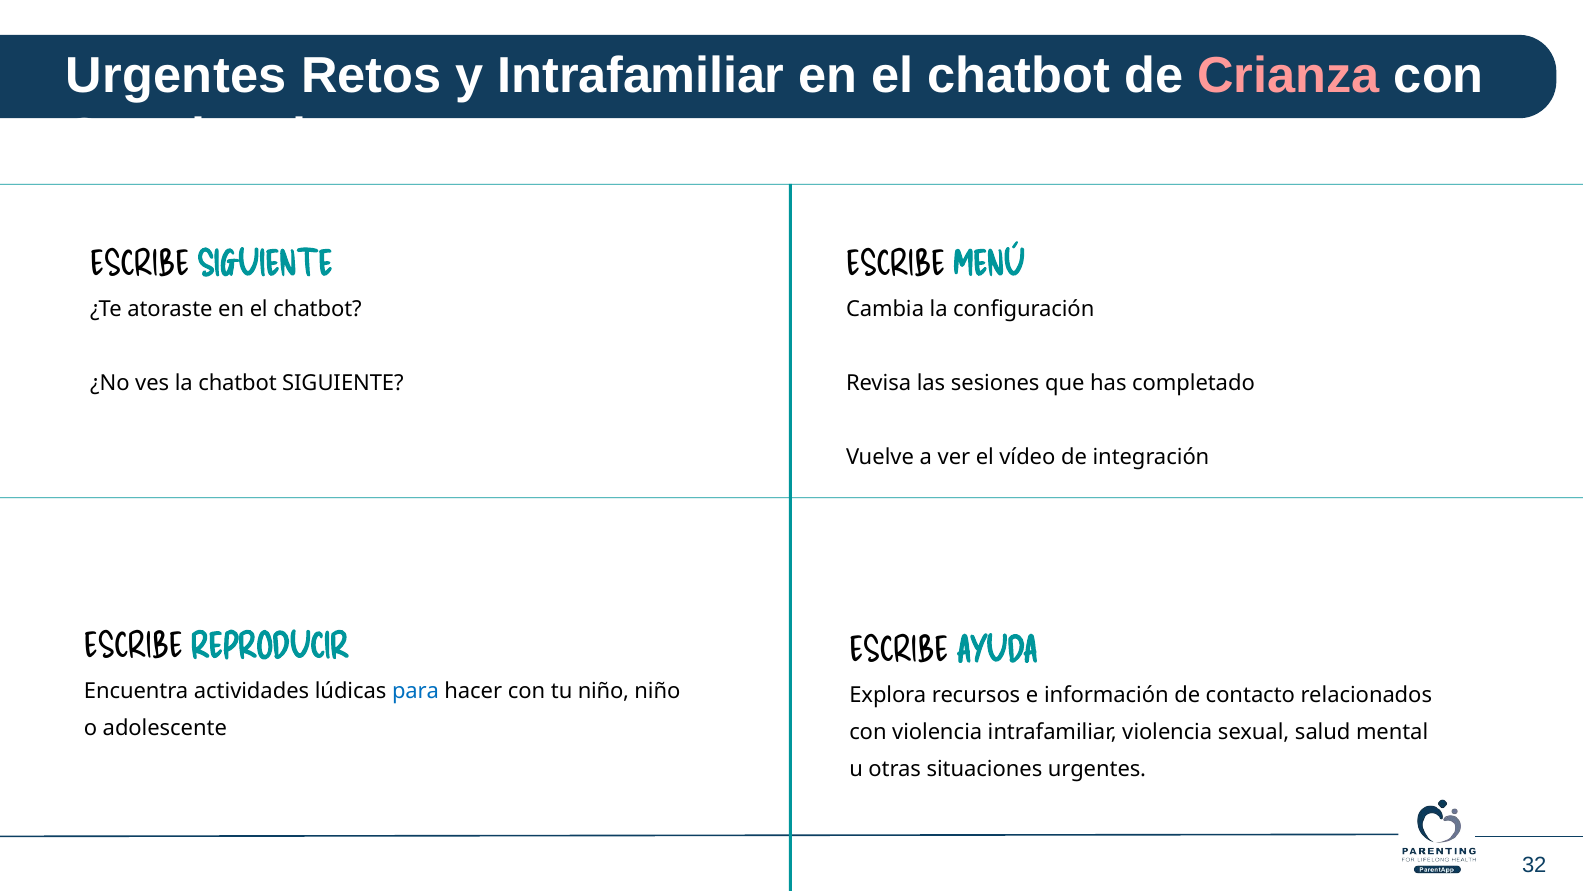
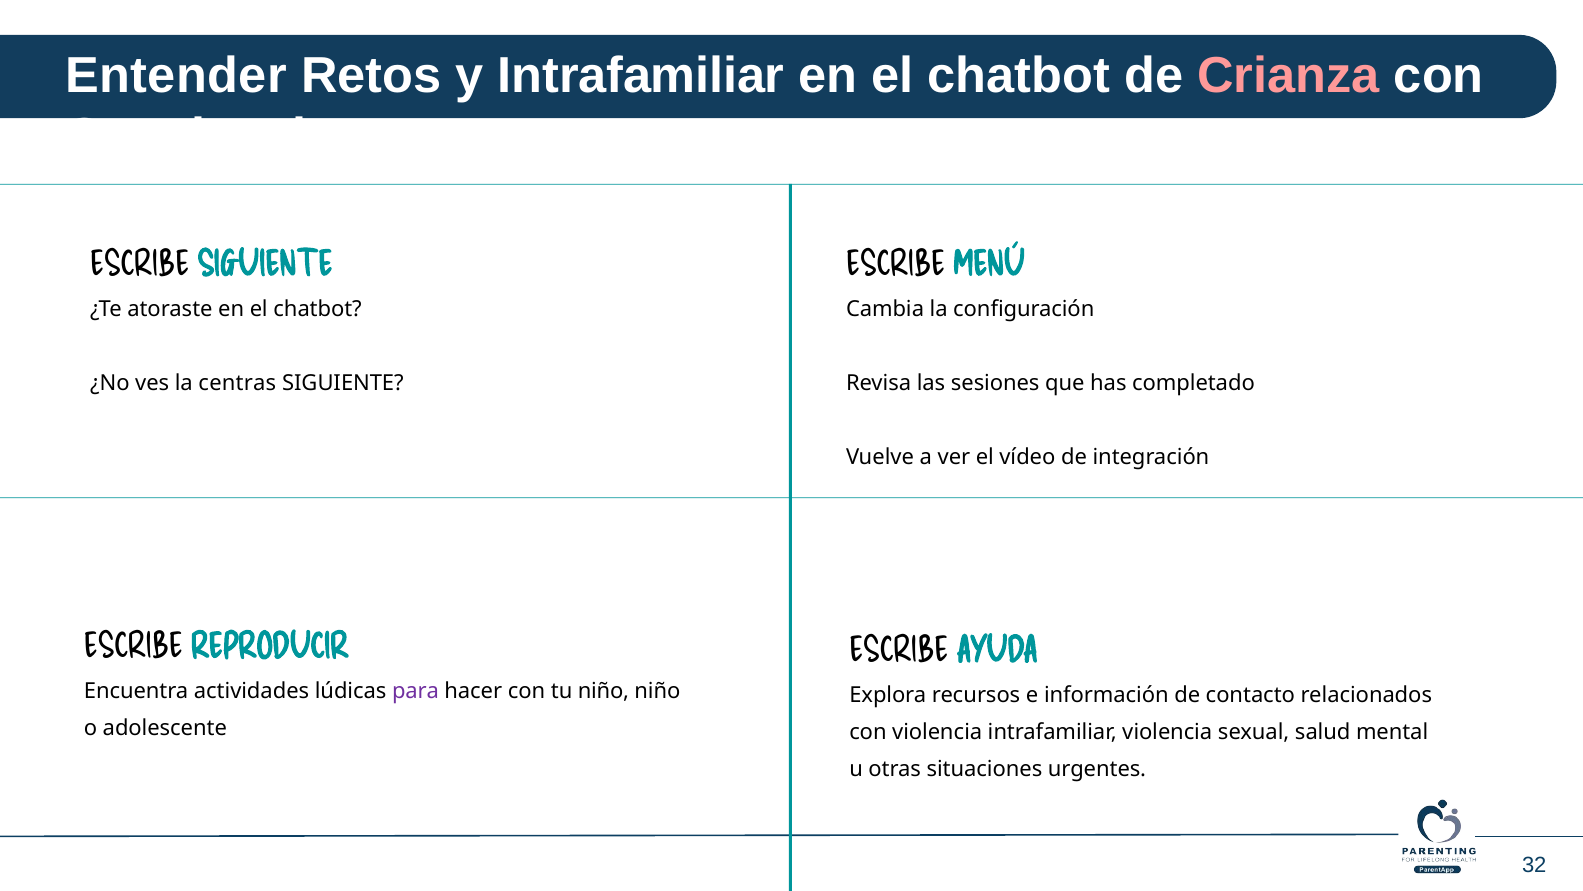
Urgentes at (176, 76): Urgentes -> Entender
la chatbot: chatbot -> centras
para colour: blue -> purple
